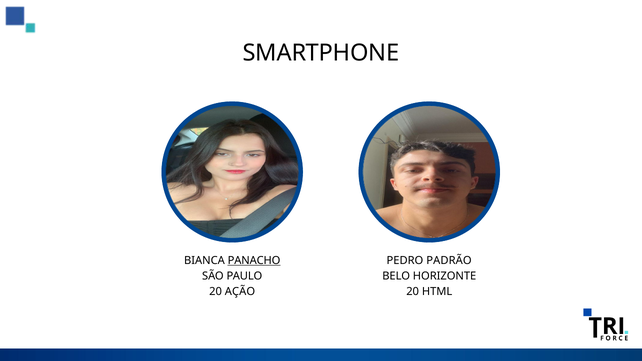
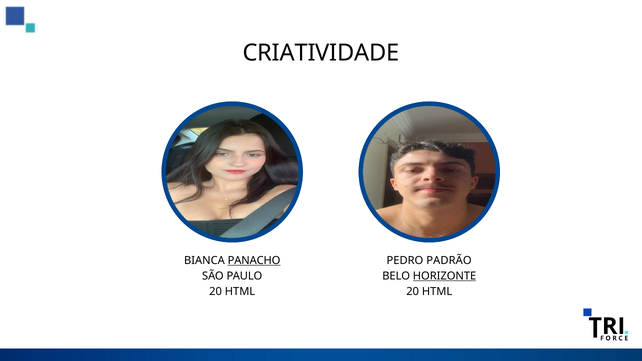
SMARTPHONE: SMARTPHONE -> CRIATIVIDADE
HORIZONTE underline: none -> present
AÇÃO at (240, 292): AÇÃO -> HTML
